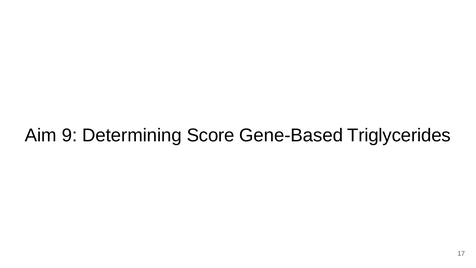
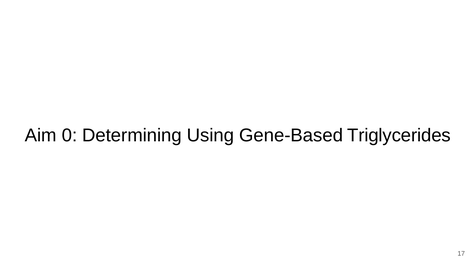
9: 9 -> 0
Score: Score -> Using
